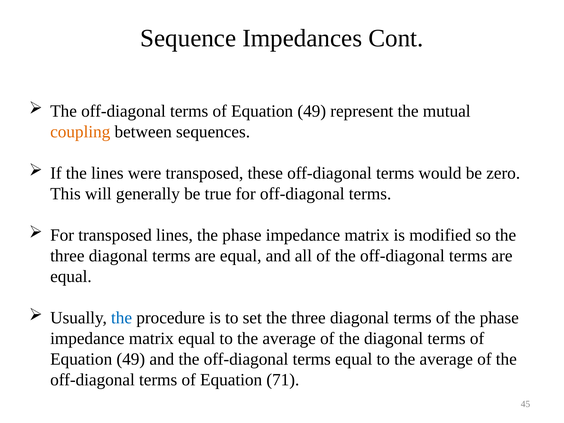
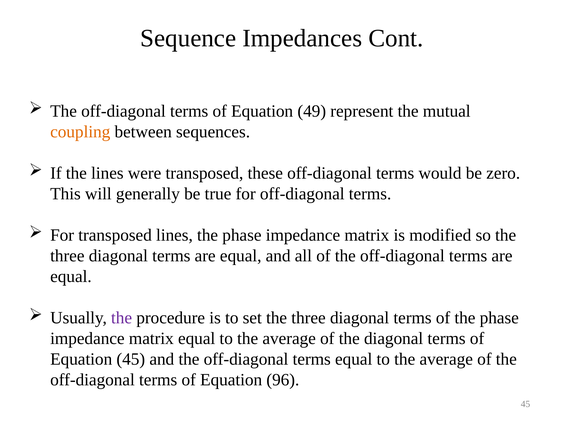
the at (122, 318) colour: blue -> purple
49 at (131, 359): 49 -> 45
71: 71 -> 96
